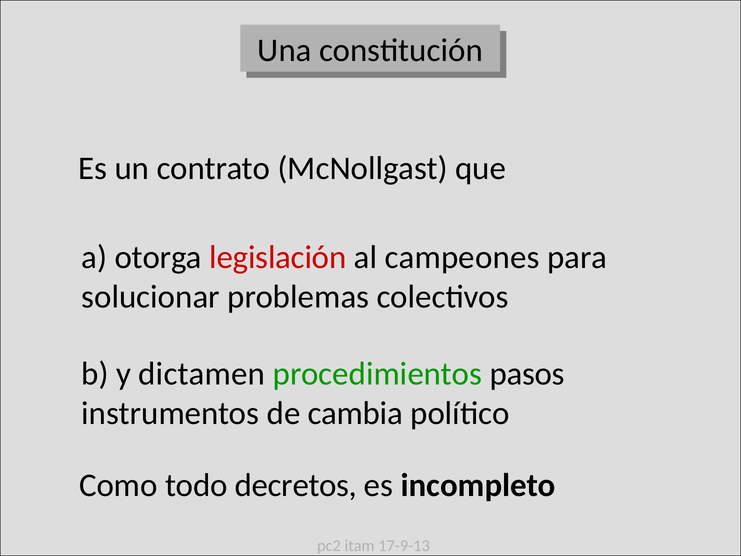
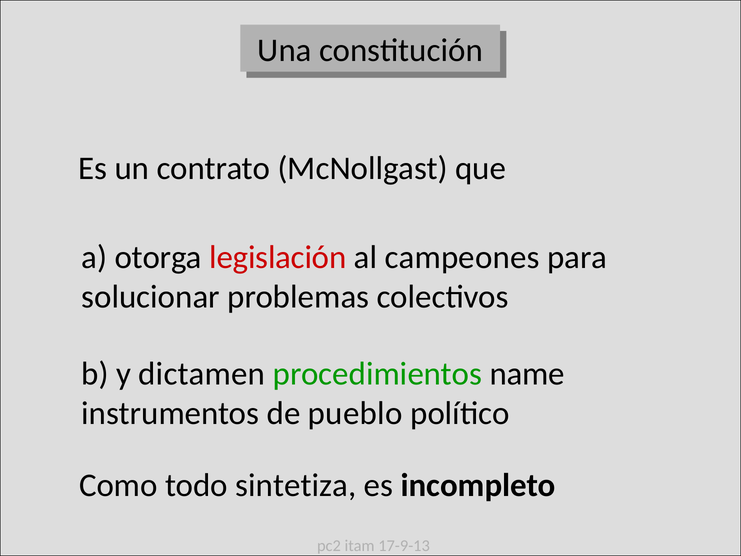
pasos: pasos -> name
cambia: cambia -> pueblo
decretos: decretos -> sintetiza
